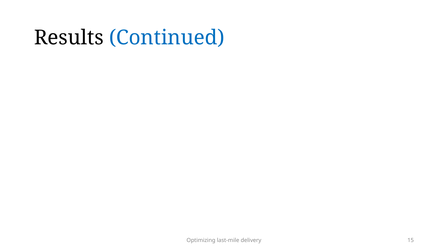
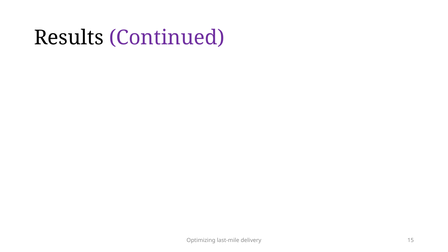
Continued colour: blue -> purple
